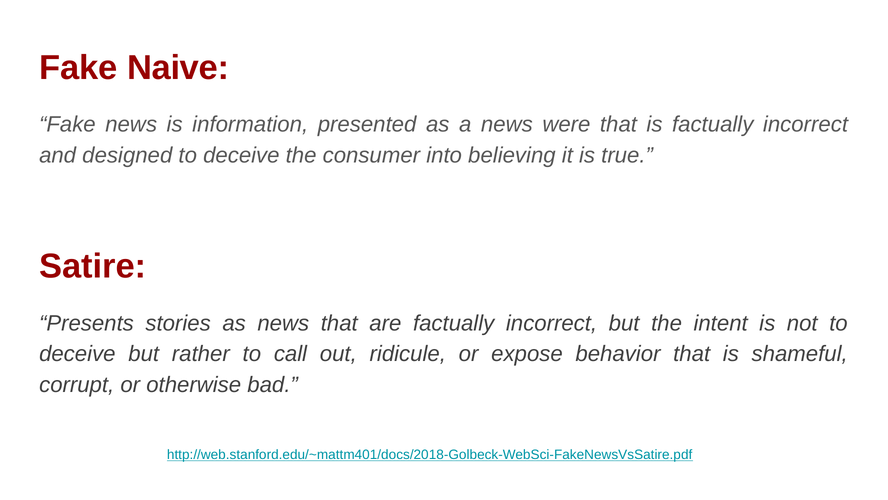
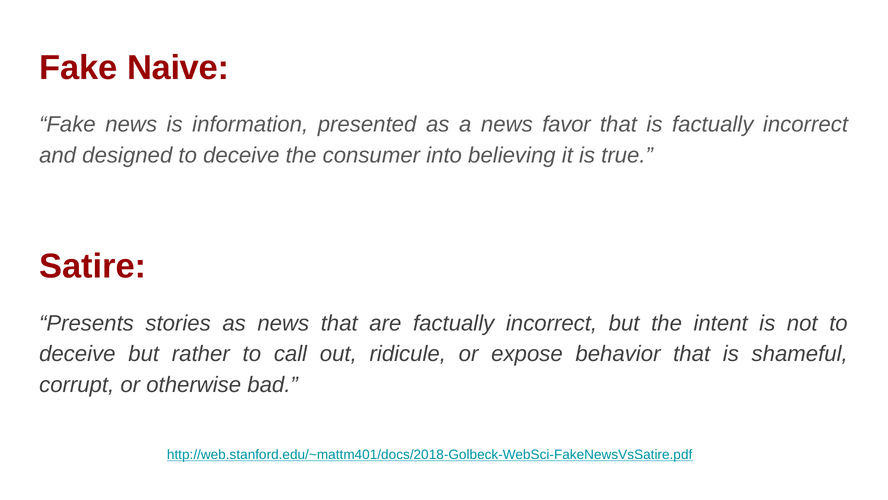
were: were -> favor
